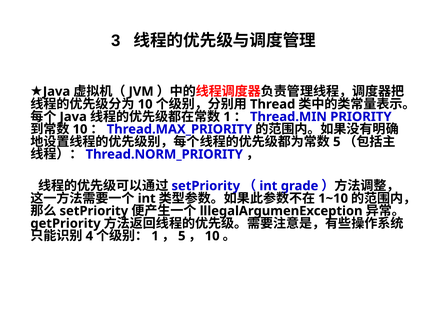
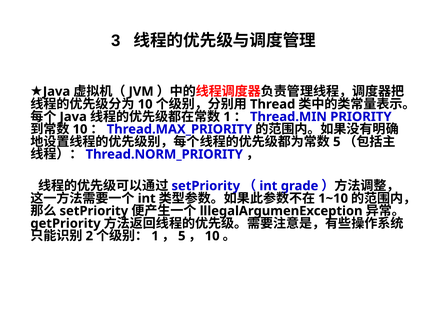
4: 4 -> 2
